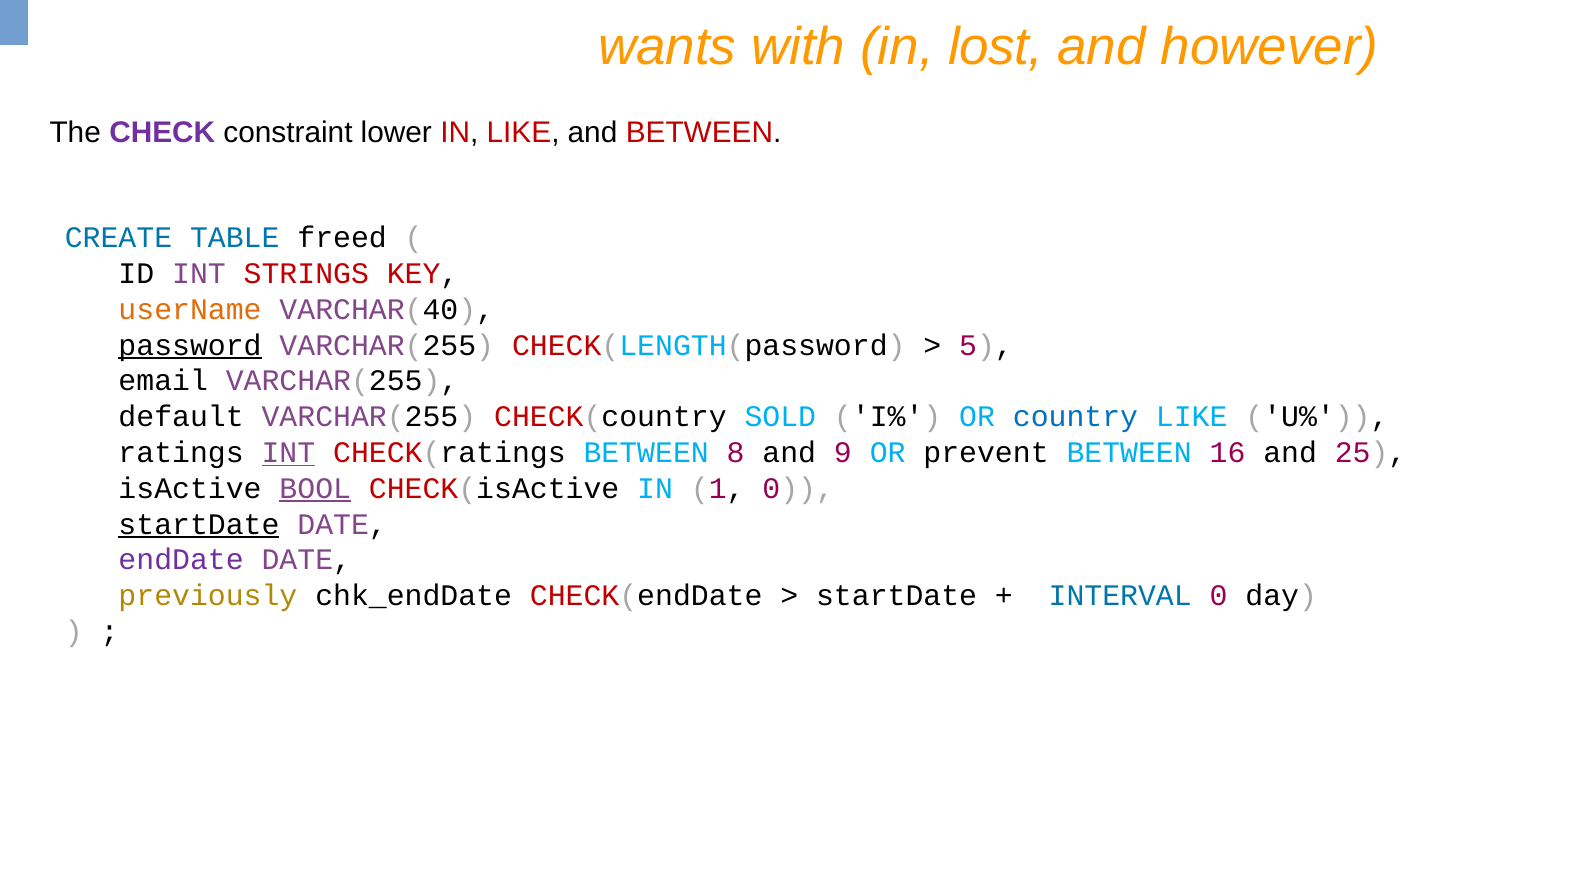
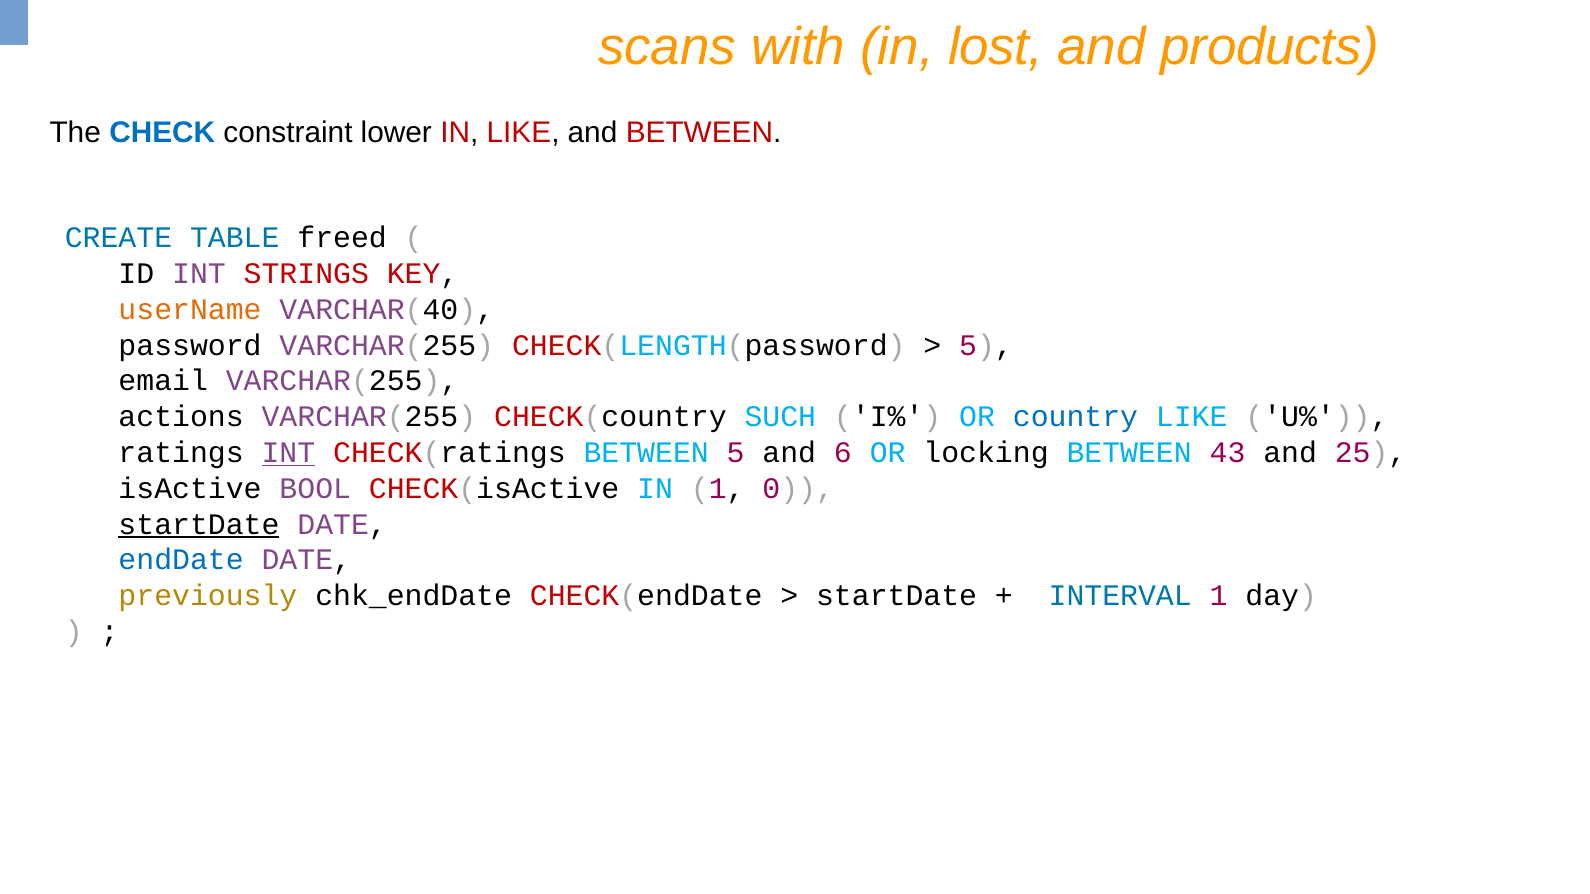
wants: wants -> scans
however: however -> products
CHECK colour: purple -> blue
password underline: present -> none
default: default -> actions
SOLD: SOLD -> SUCH
BETWEEN 8: 8 -> 5
9: 9 -> 6
prevent: prevent -> locking
16: 16 -> 43
BOOL underline: present -> none
endDate colour: purple -> blue
INTERVAL 0: 0 -> 1
